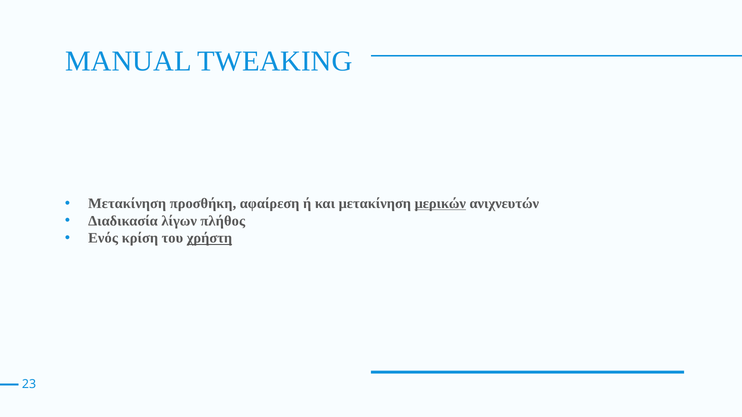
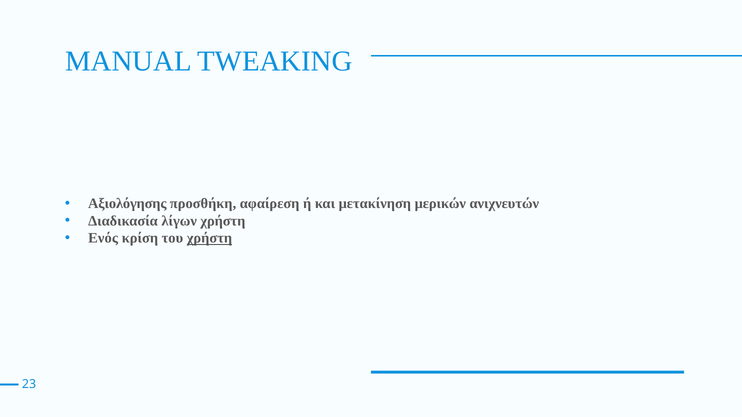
Μετακίνηση at (127, 204): Μετακίνηση -> Αξιολόγησης
μερικών underline: present -> none
λίγων πλήθος: πλήθος -> χρήστη
